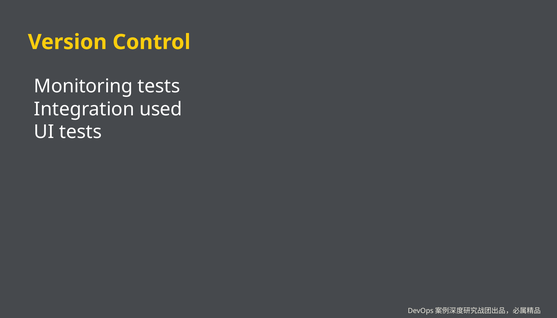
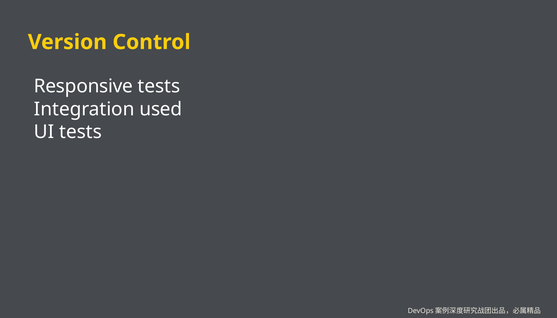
Monitoring: Monitoring -> Responsive
